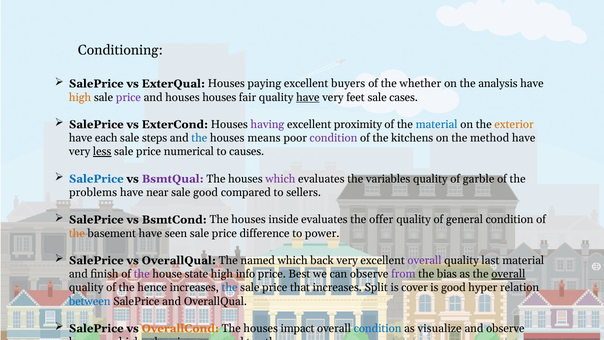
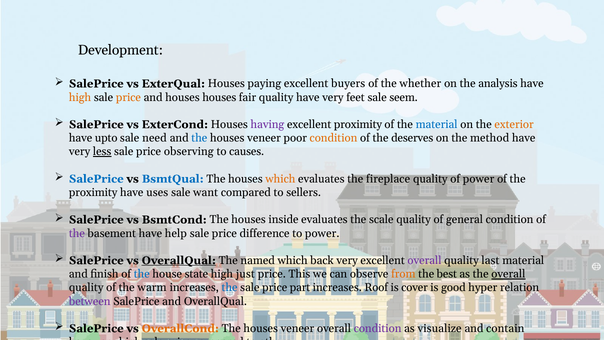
Conditioning: Conditioning -> Development
price at (128, 97) colour: purple -> orange
have at (308, 97) underline: present -> none
cases: cases -> seem
each: each -> upto
steps: steps -> need
means at (264, 138): means -> veneer
condition at (333, 138) colour: purple -> orange
kitchens: kitchens -> deserves
numerical: numerical -> observing
BsmtQual colour: purple -> blue
which at (280, 179) colour: purple -> orange
variables: variables -> fireplace
of garble: garble -> power
problems at (93, 192): problems -> proximity
near: near -> uses
sale good: good -> want
offer: offer -> scale
the at (77, 233) colour: orange -> purple
seen: seen -> help
OverallQual at (179, 260) underline: none -> present
the at (142, 274) colour: purple -> blue
info: info -> just
Best: Best -> This
from colour: purple -> orange
bias: bias -> best
hence: hence -> warm
that: that -> part
Split: Split -> Roof
between colour: blue -> purple
impact at (298, 328): impact -> veneer
condition at (378, 328) colour: blue -> purple
and observe: observe -> contain
